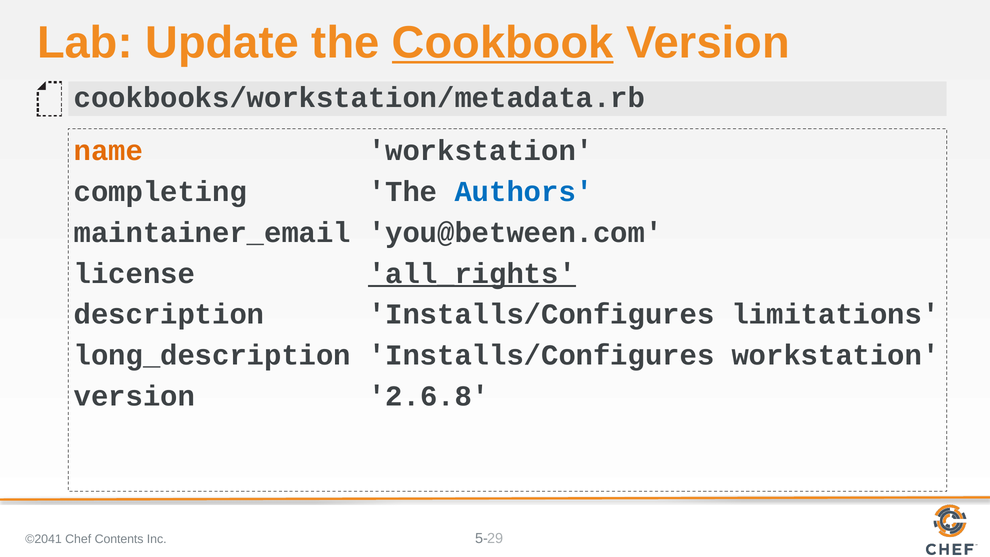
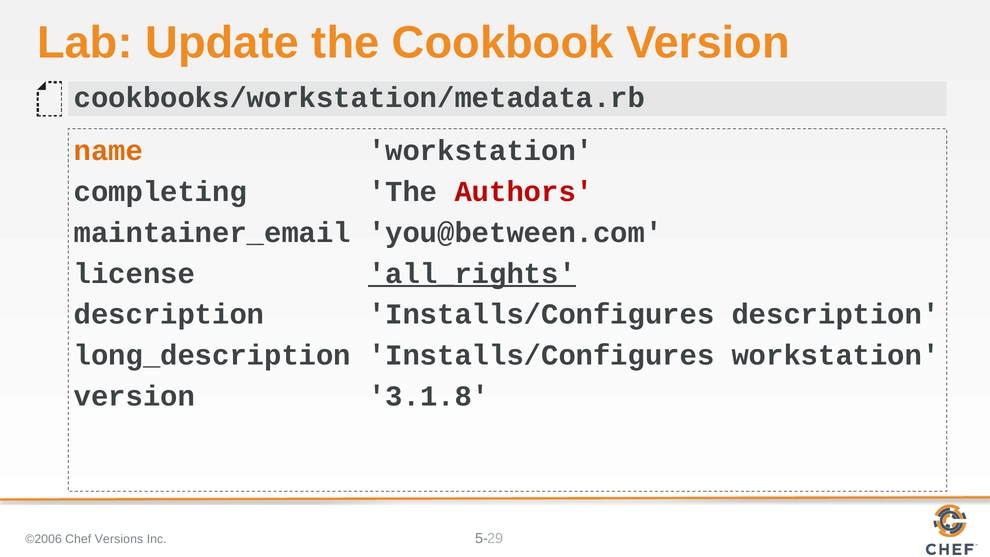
Cookbook underline: present -> none
Authors colour: blue -> red
Installs/Configures limitations: limitations -> description
2.6.8: 2.6.8 -> 3.1.8
©2041: ©2041 -> ©2006
Contents: Contents -> Versions
